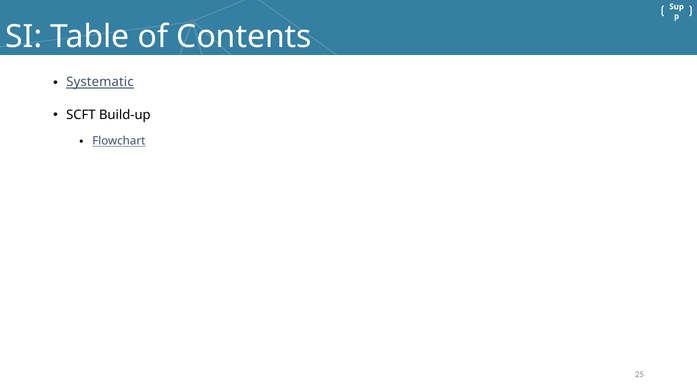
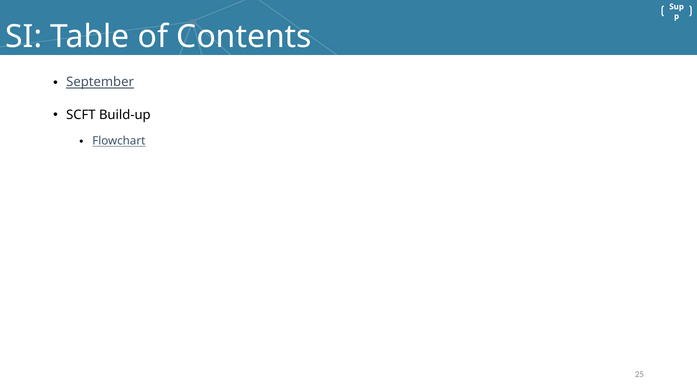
Systematic: Systematic -> September
